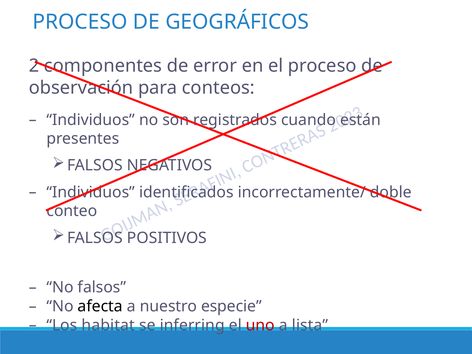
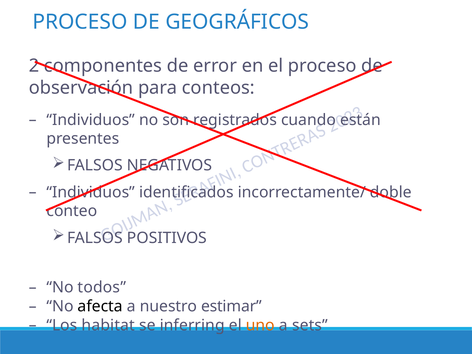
No falsos: falsos -> todos
especie: especie -> estimar
uno colour: red -> orange
lista: lista -> sets
